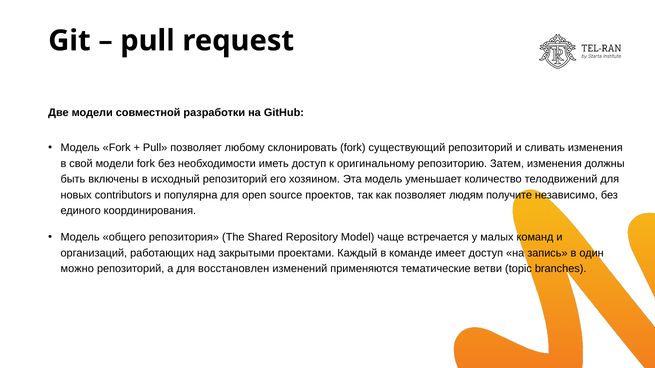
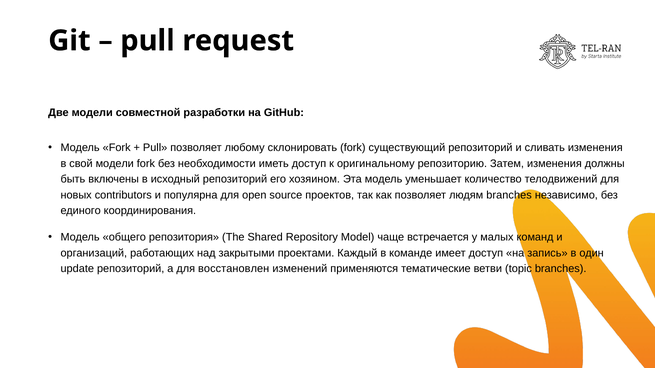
людям получите: получите -> branches
можно: можно -> update
